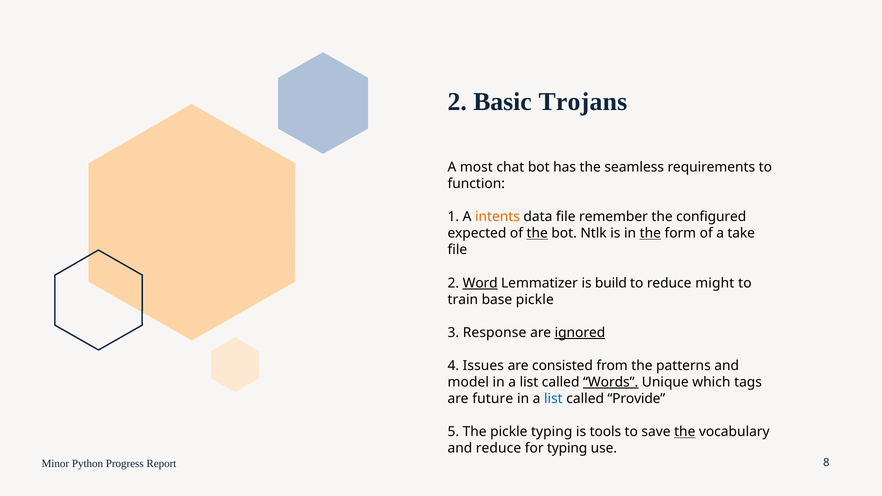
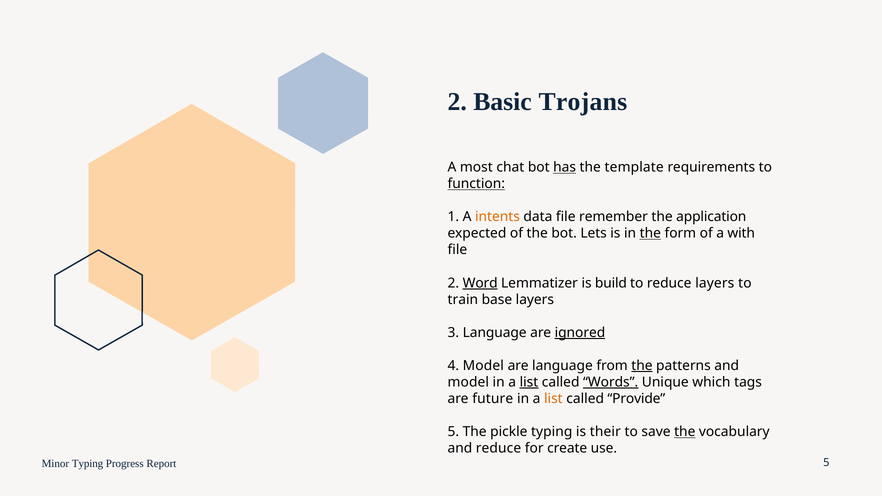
has underline: none -> present
seamless: seamless -> template
function underline: none -> present
configured: configured -> application
the at (537, 233) underline: present -> none
Ntlk: Ntlk -> Lets
take: take -> with
reduce might: might -> layers
base pickle: pickle -> layers
3 Response: Response -> Language
4 Issues: Issues -> Model
are consisted: consisted -> language
the at (642, 366) underline: none -> present
list at (529, 382) underline: none -> present
list at (553, 399) colour: blue -> orange
tools: tools -> their
for typing: typing -> create
Minor Python: Python -> Typing
Report 8: 8 -> 5
